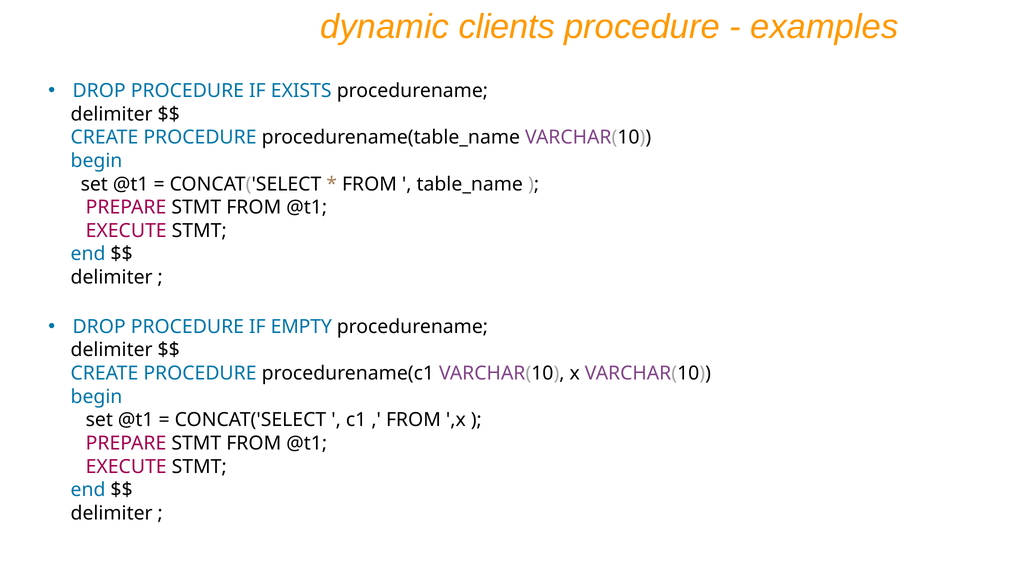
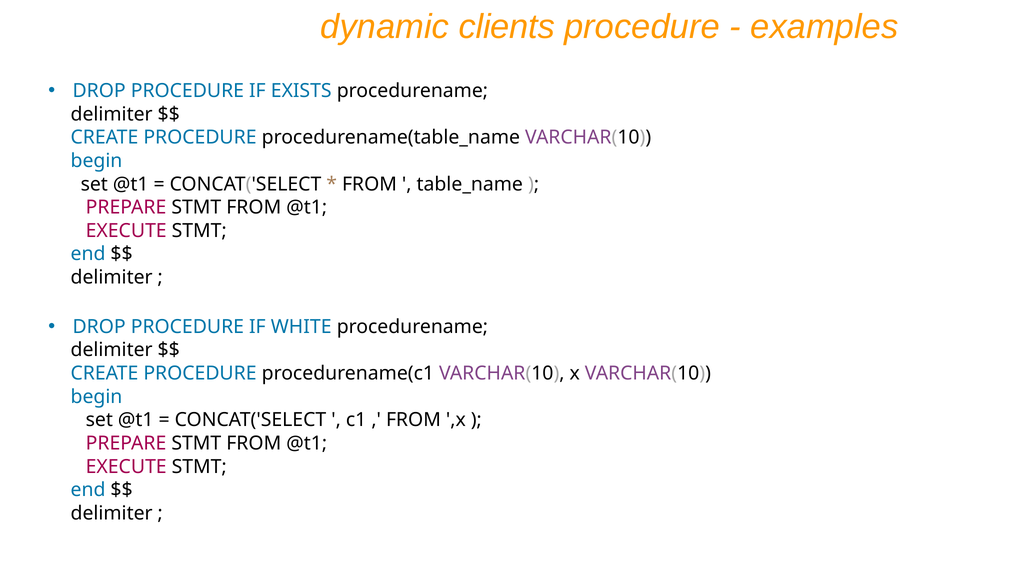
EMPTY: EMPTY -> WHITE
